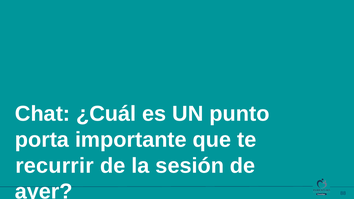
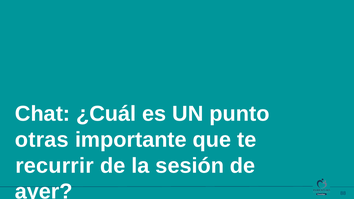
porta: porta -> otras
